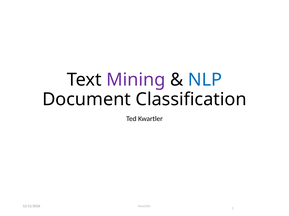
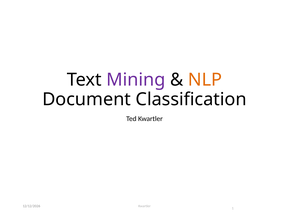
NLP colour: blue -> orange
